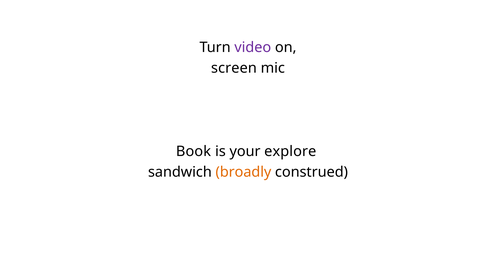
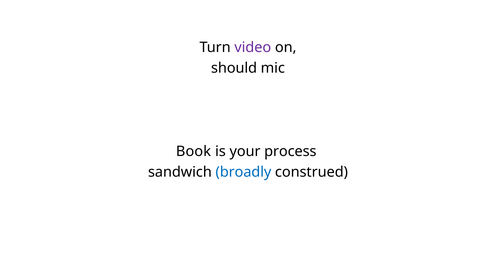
screen: screen -> should
explore: explore -> process
broadly colour: orange -> blue
